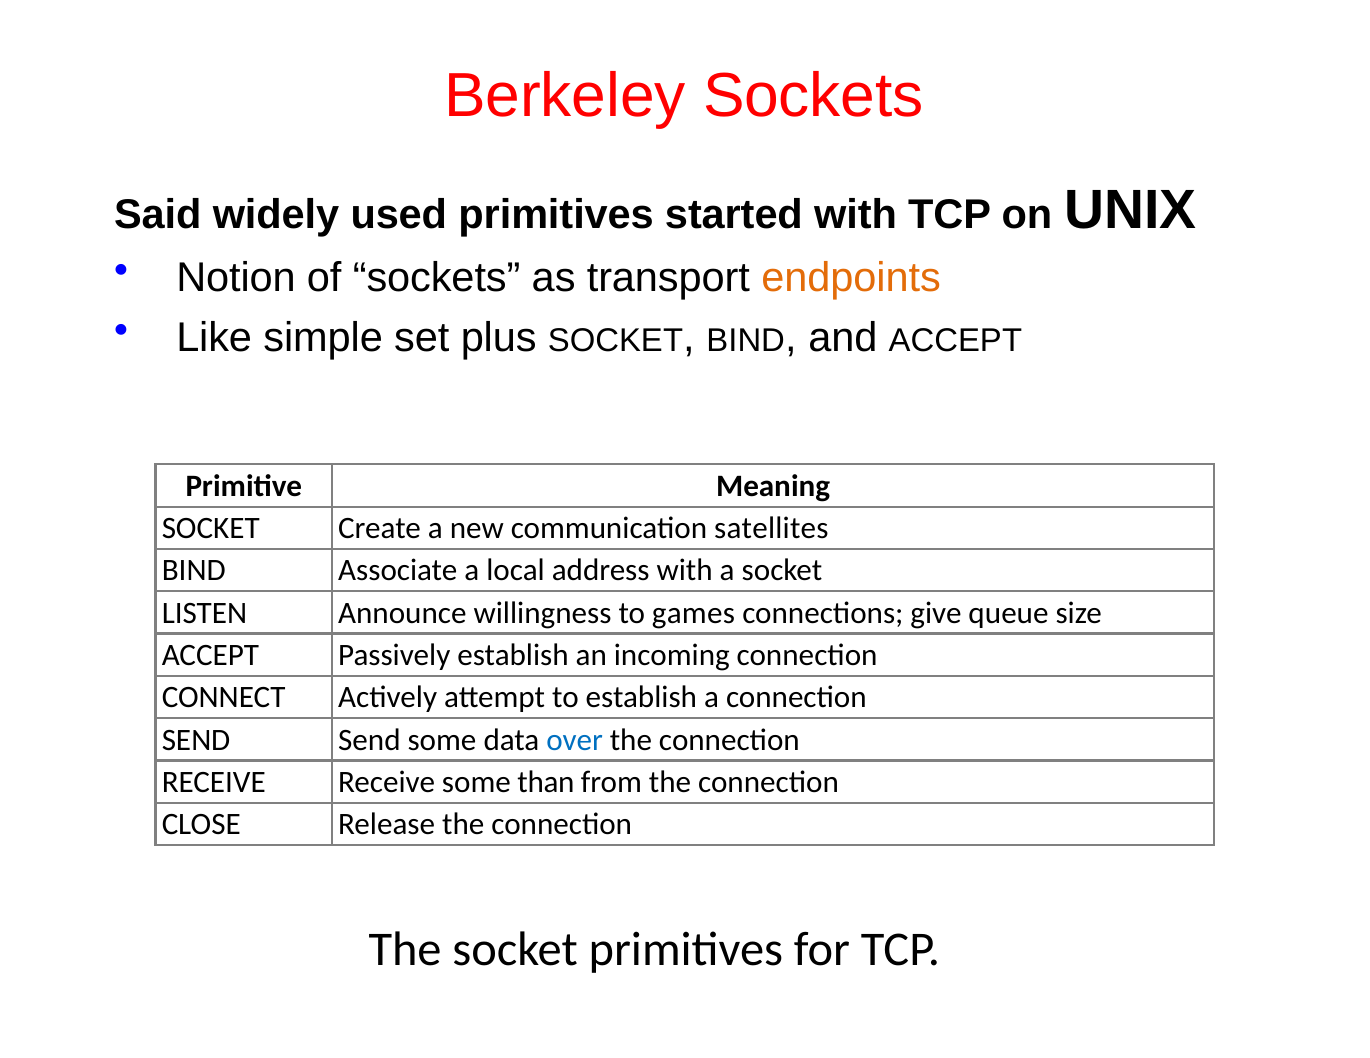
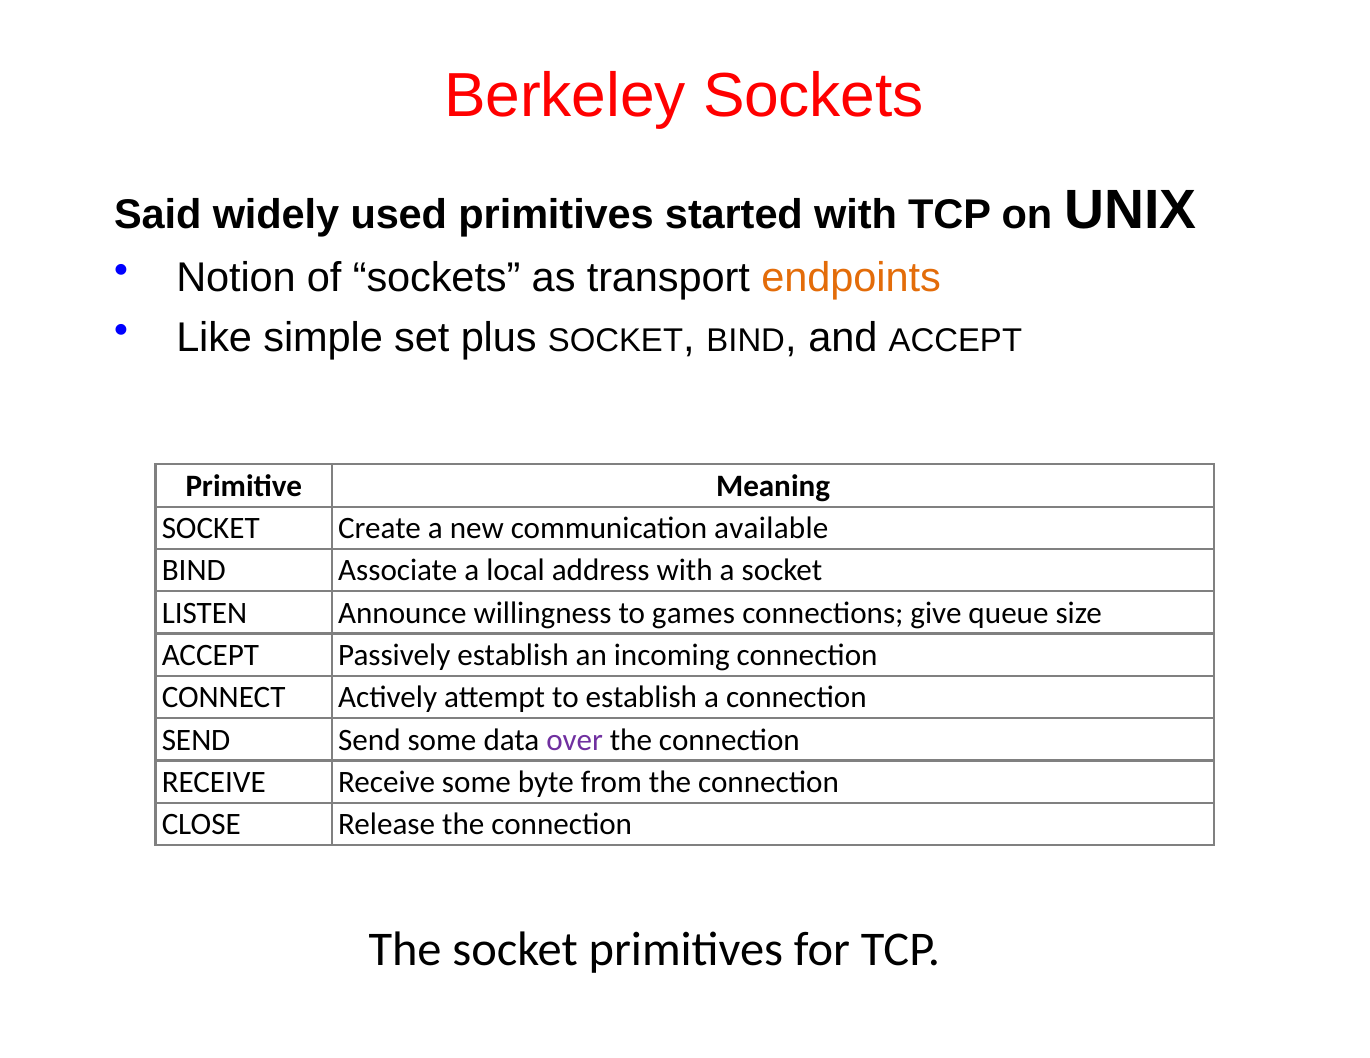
satellites: satellites -> available
over colour: blue -> purple
than: than -> byte
